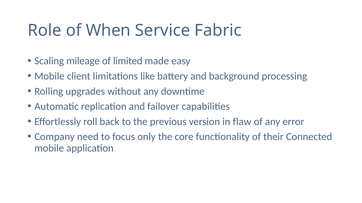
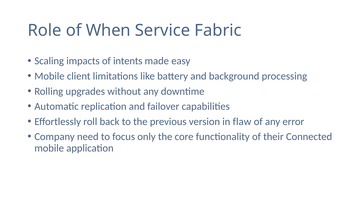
mileage: mileage -> impacts
limited: limited -> intents
